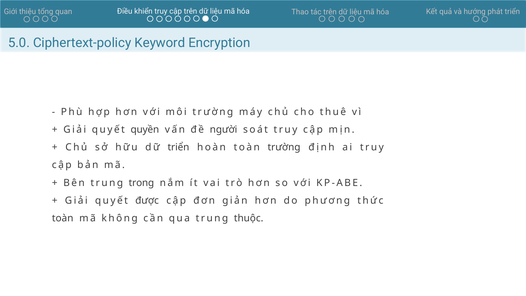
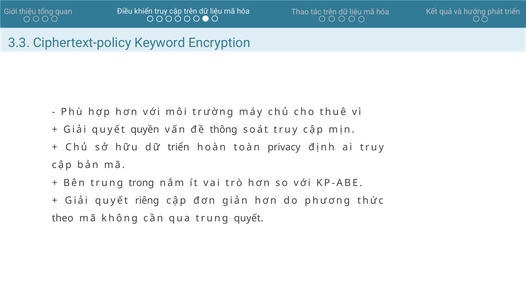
5.0: 5.0 -> 3.3
người: người -> thông
toàn trường: trường -> privacy
được: được -> riêng
toàn at (63, 218): toàn -> theo
trung thuộc: thuộc -> quyết
